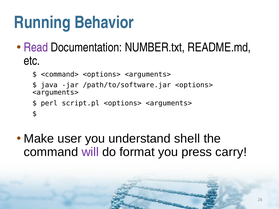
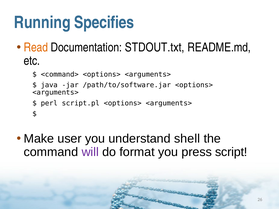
Behavior: Behavior -> Specifies
Read colour: purple -> orange
NUMBER.txt: NUMBER.txt -> STDOUT.txt
carry: carry -> script
